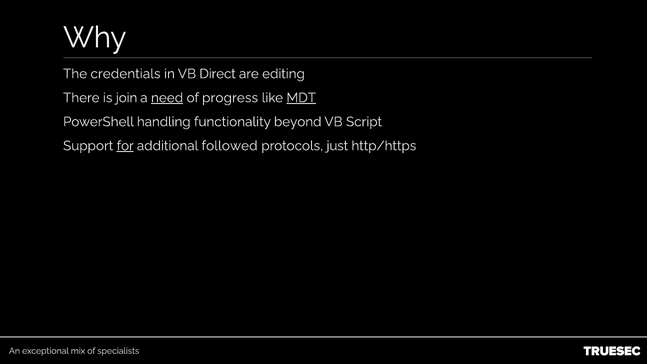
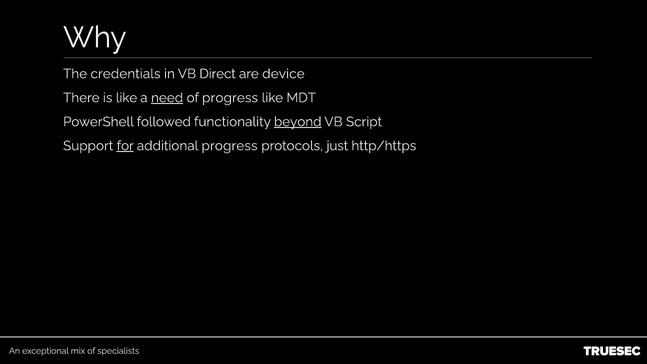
editing: editing -> device
is join: join -> like
MDT underline: present -> none
handling: handling -> followed
beyond underline: none -> present
additional followed: followed -> progress
